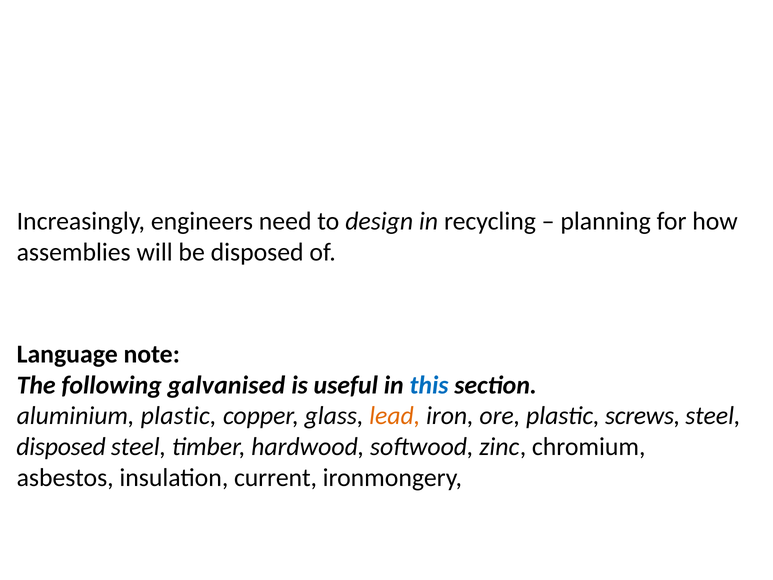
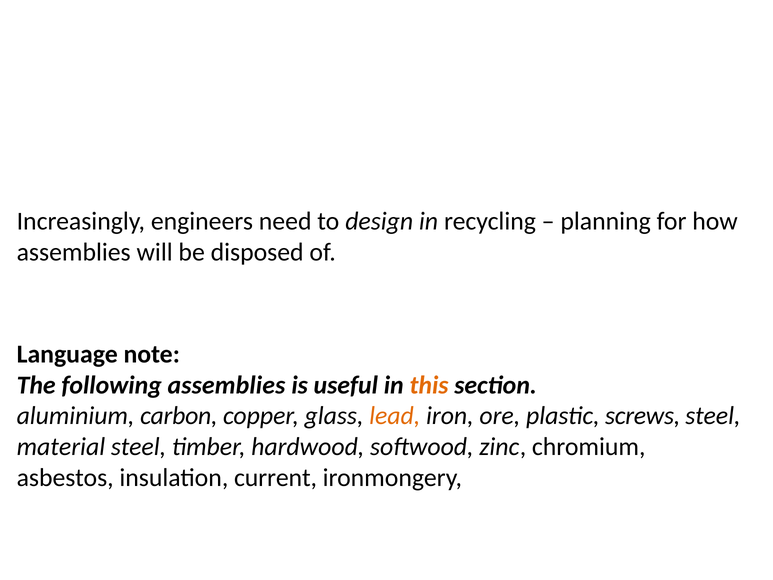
following galvanised: galvanised -> assemblies
this colour: blue -> orange
aluminium plastic: plastic -> carbon
disposed at (61, 447): disposed -> material
